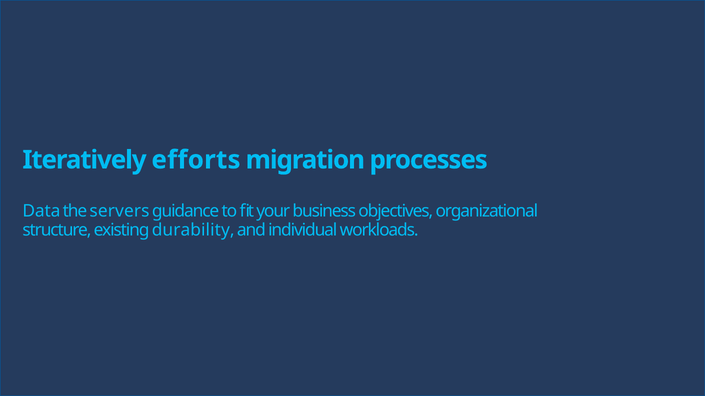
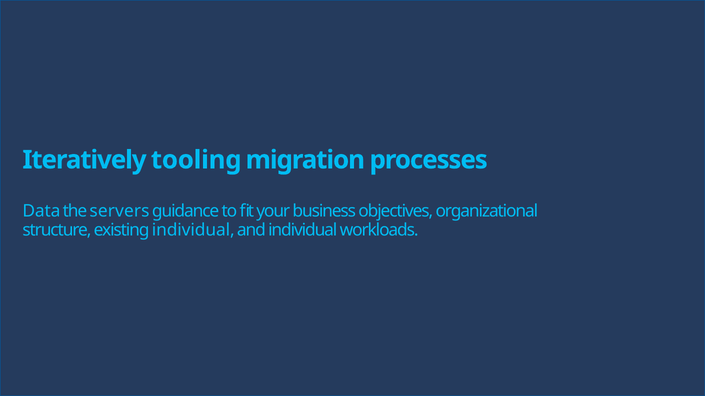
efforts: efforts -> tooling
existing durability: durability -> individual
